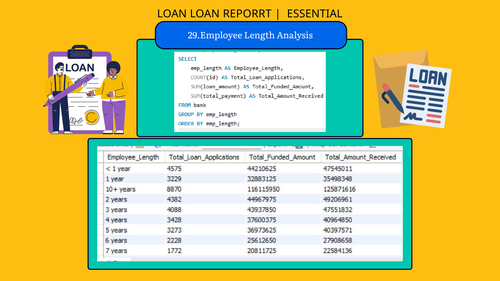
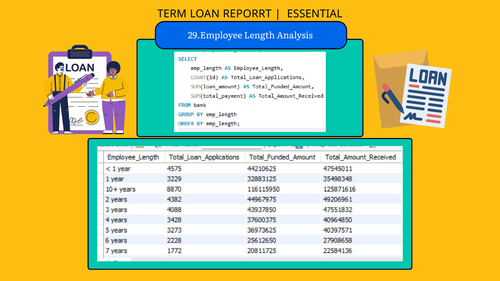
LOAN at (172, 14): LOAN -> TERM
